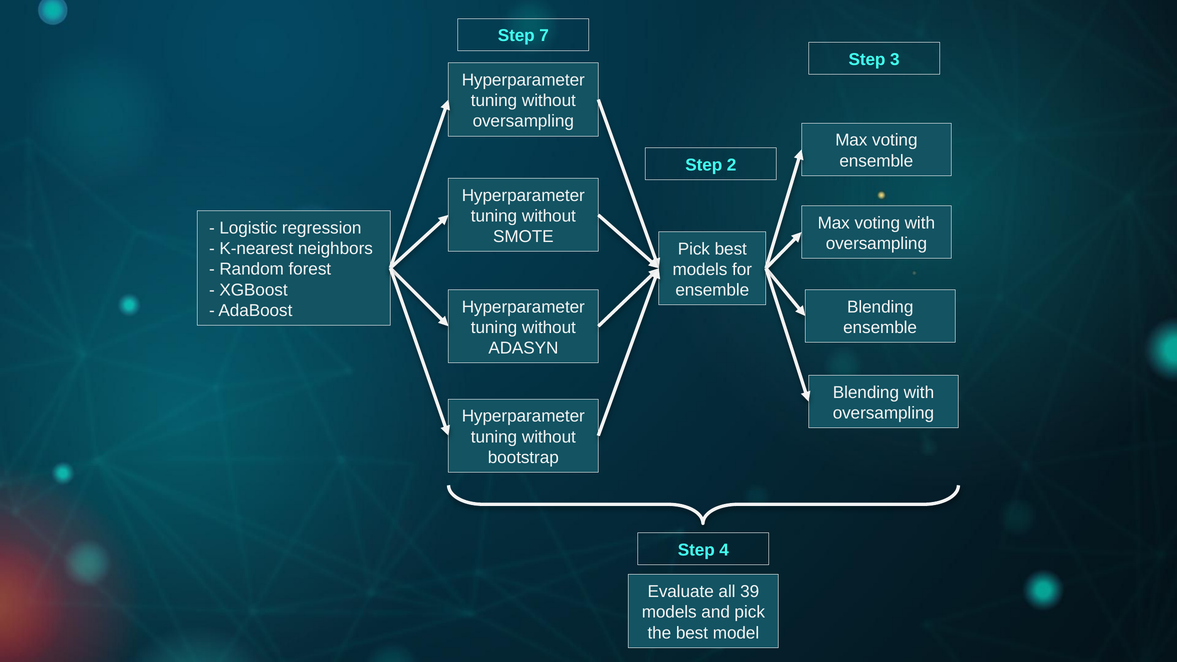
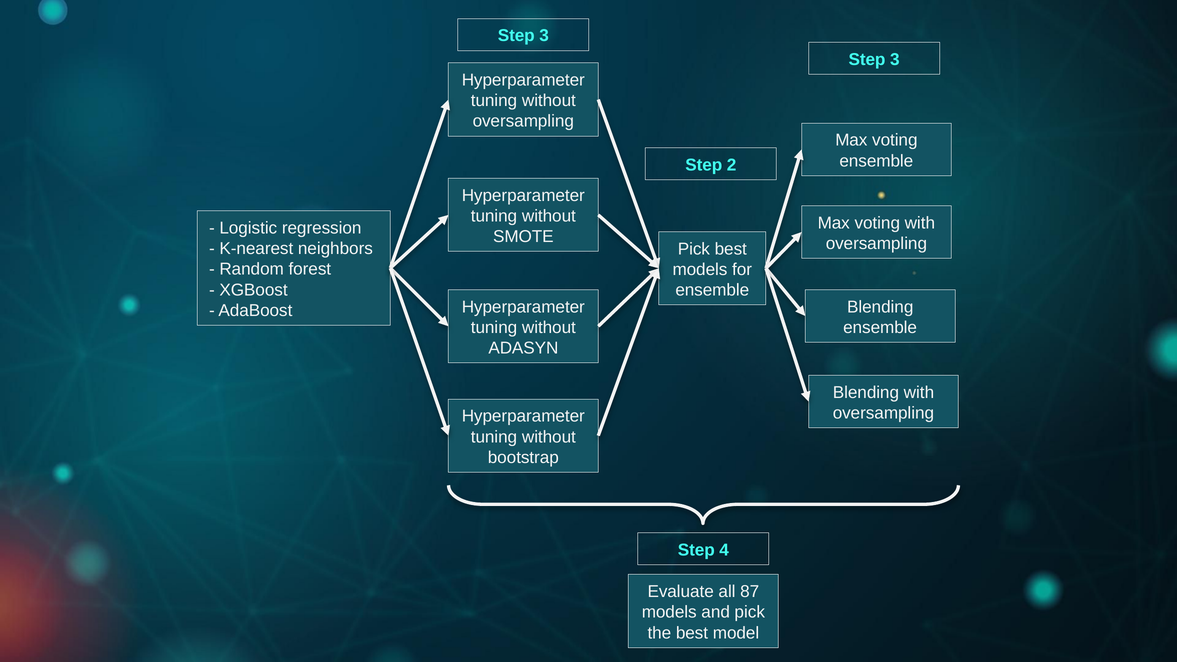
7 at (544, 36): 7 -> 3
39: 39 -> 87
